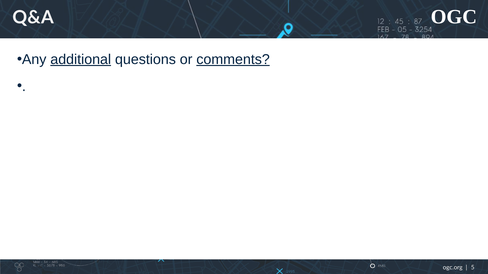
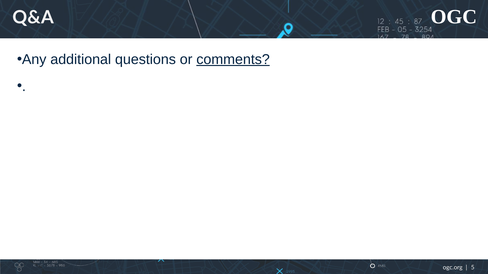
additional underline: present -> none
